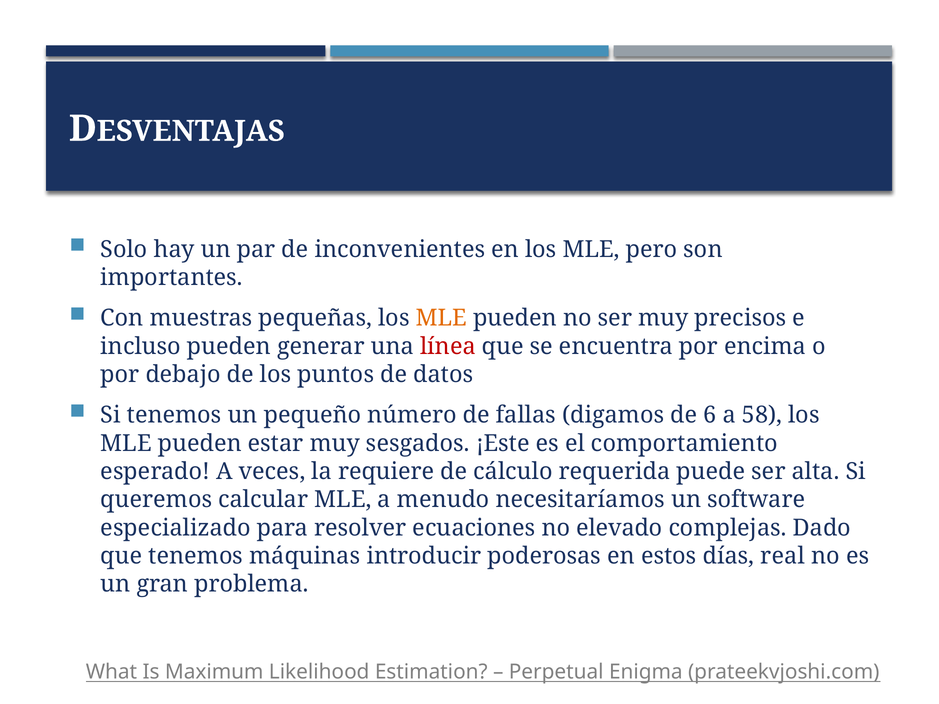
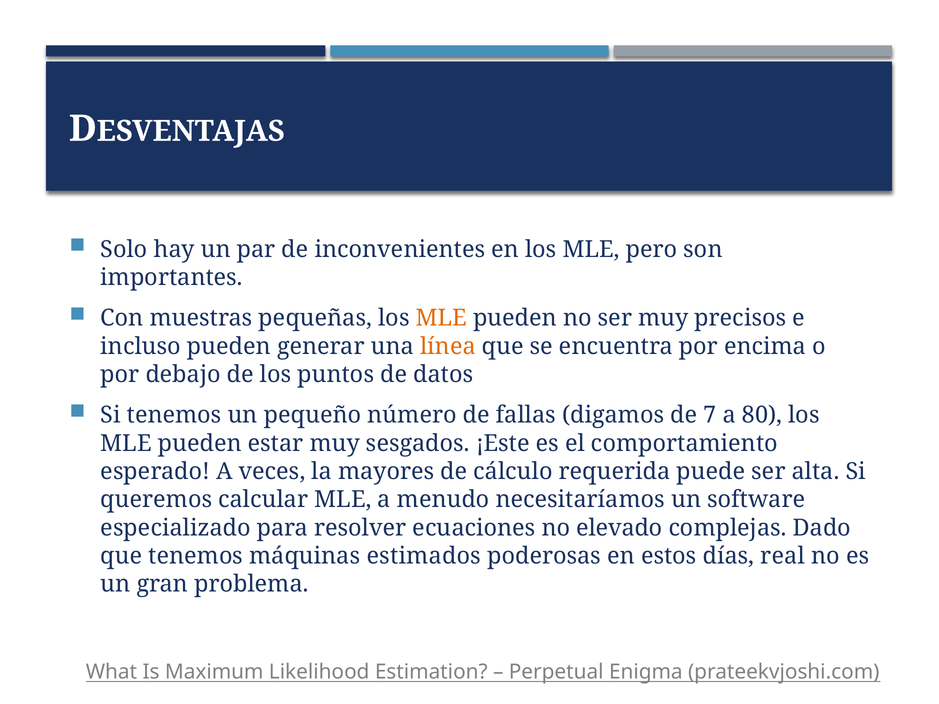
línea colour: red -> orange
6: 6 -> 7
58: 58 -> 80
requiere: requiere -> mayores
introducir: introducir -> estimados
